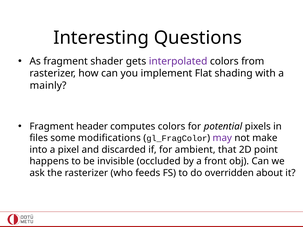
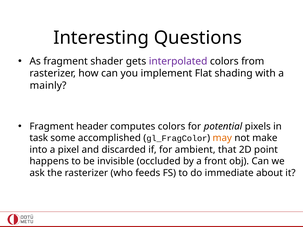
files: files -> task
modifications: modifications -> accomplished
may colour: purple -> orange
overridden: overridden -> immediate
